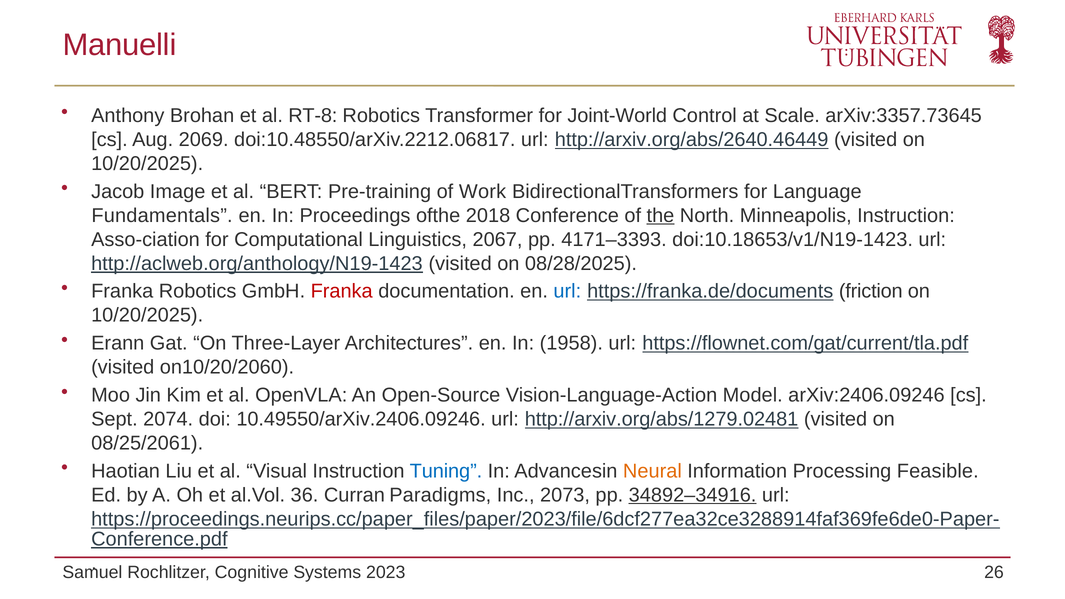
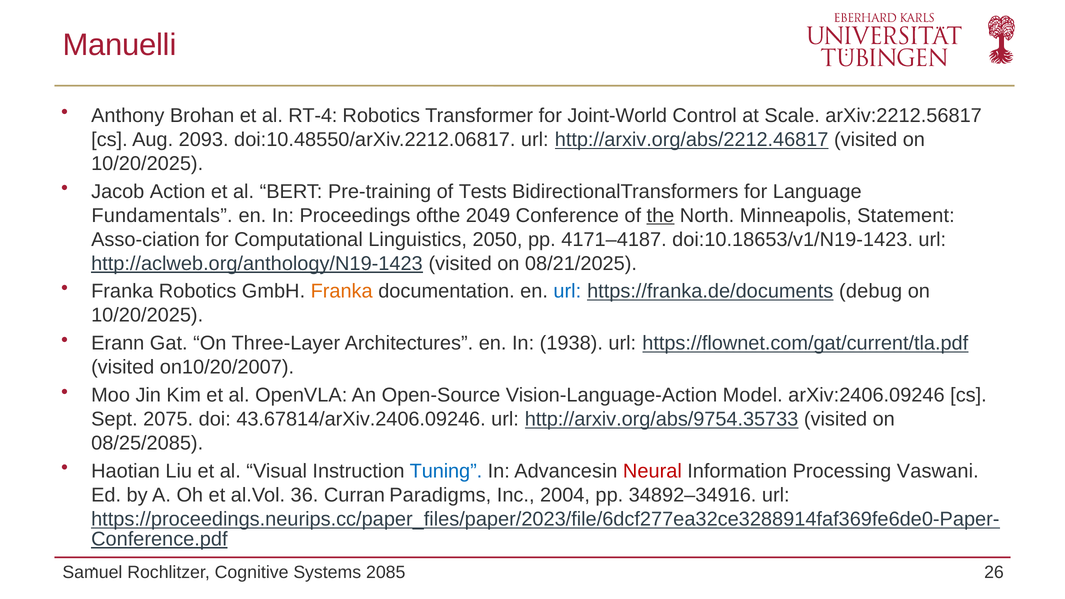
RT-8: RT-8 -> RT-4
arXiv:3357.73645: arXiv:3357.73645 -> arXiv:2212.56817
2069: 2069 -> 2093
http://arxiv.org/abs/2640.46449: http://arxiv.org/abs/2640.46449 -> http://arxiv.org/abs/2212.46817
Image: Image -> Action
Work: Work -> Tests
2018: 2018 -> 2049
Minneapolis Instruction: Instruction -> Statement
2067: 2067 -> 2050
4171–3393: 4171–3393 -> 4171–4187
08/28/2025: 08/28/2025 -> 08/21/2025
Franka at (342, 291) colour: red -> orange
friction: friction -> debug
1958: 1958 -> 1938
on10/20/2060: on10/20/2060 -> on10/20/2007
2074: 2074 -> 2075
10.49550/arXiv.2406.09246: 10.49550/arXiv.2406.09246 -> 43.67814/arXiv.2406.09246
http://arxiv.org/abs/1279.02481: http://arxiv.org/abs/1279.02481 -> http://arxiv.org/abs/9754.35733
08/25/2061: 08/25/2061 -> 08/25/2085
Neural colour: orange -> red
Feasible: Feasible -> Vaswani
2073: 2073 -> 2004
34892–34916 underline: present -> none
2023: 2023 -> 2085
